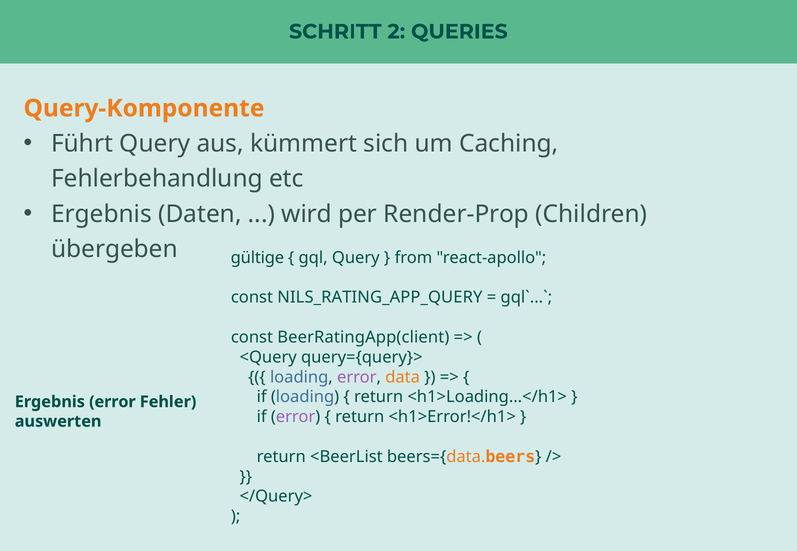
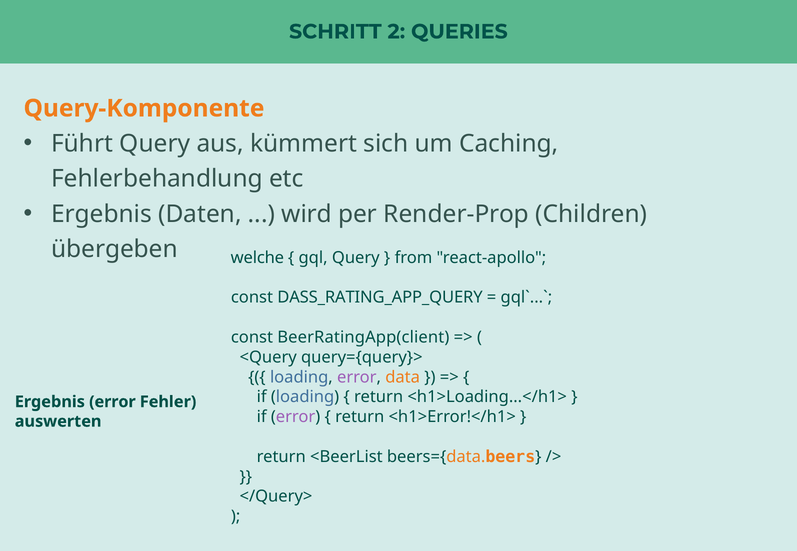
gültige: gültige -> welche
NILS_RATING_APP_QUERY: NILS_RATING_APP_QUERY -> DASS_RATING_APP_QUERY
